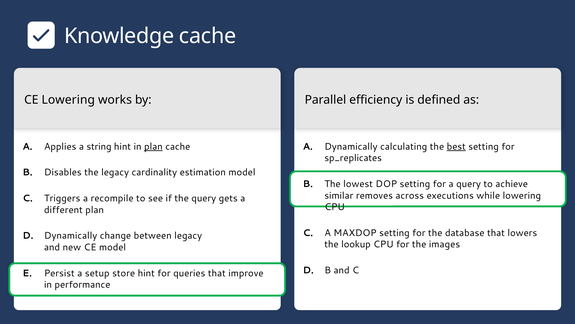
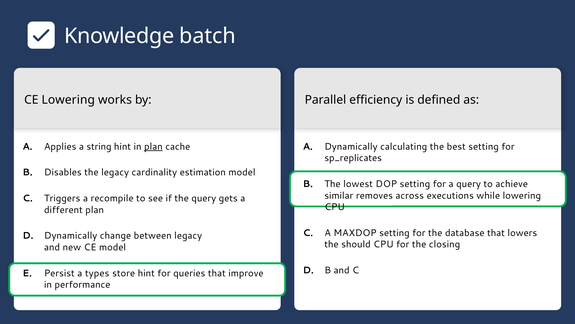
Knowledge cache: cache -> batch
best underline: present -> none
lookup: lookup -> should
images: images -> closing
setup: setup -> types
